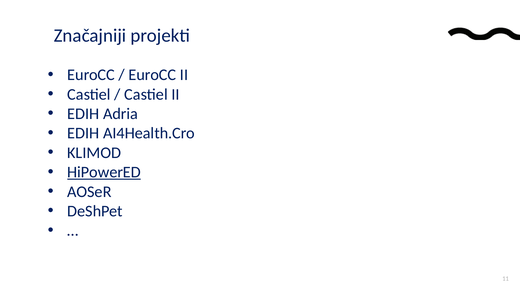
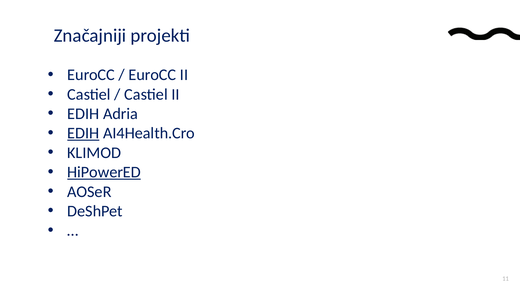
EDIH at (83, 134) underline: none -> present
